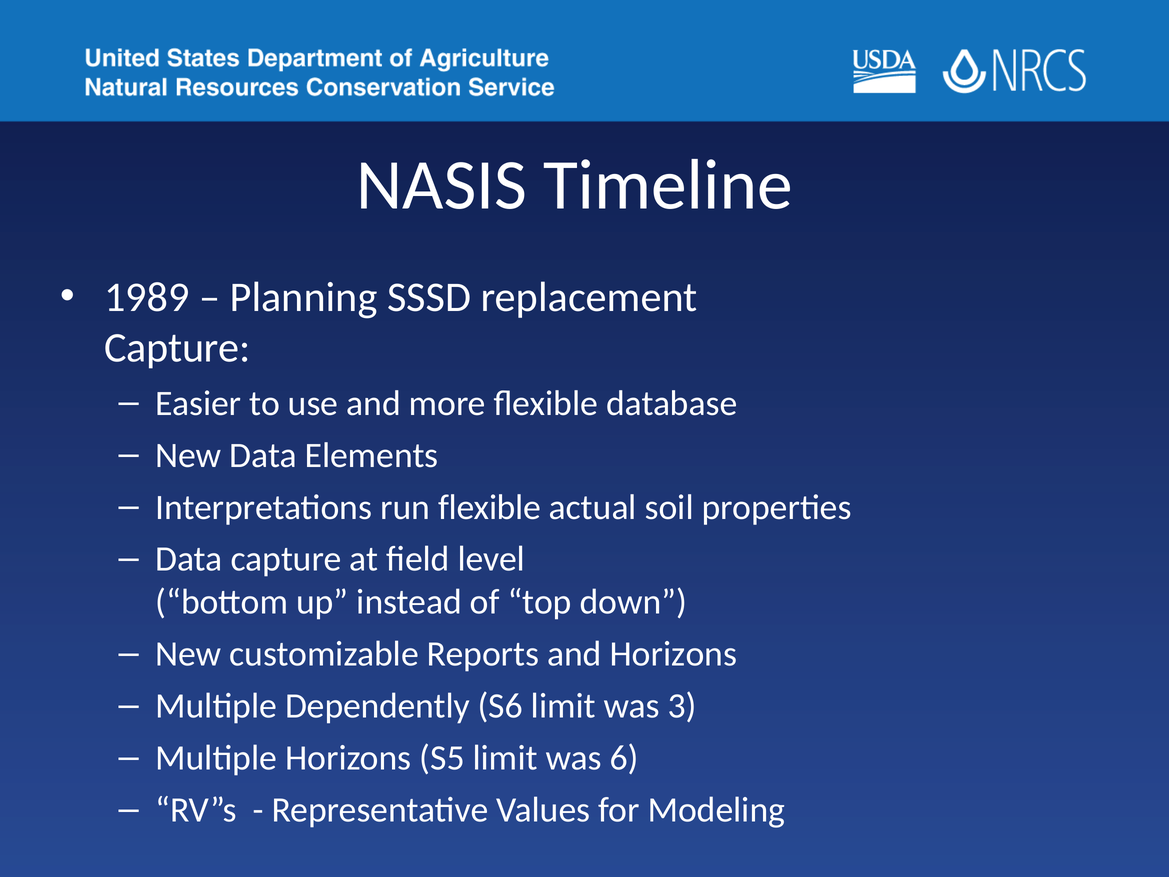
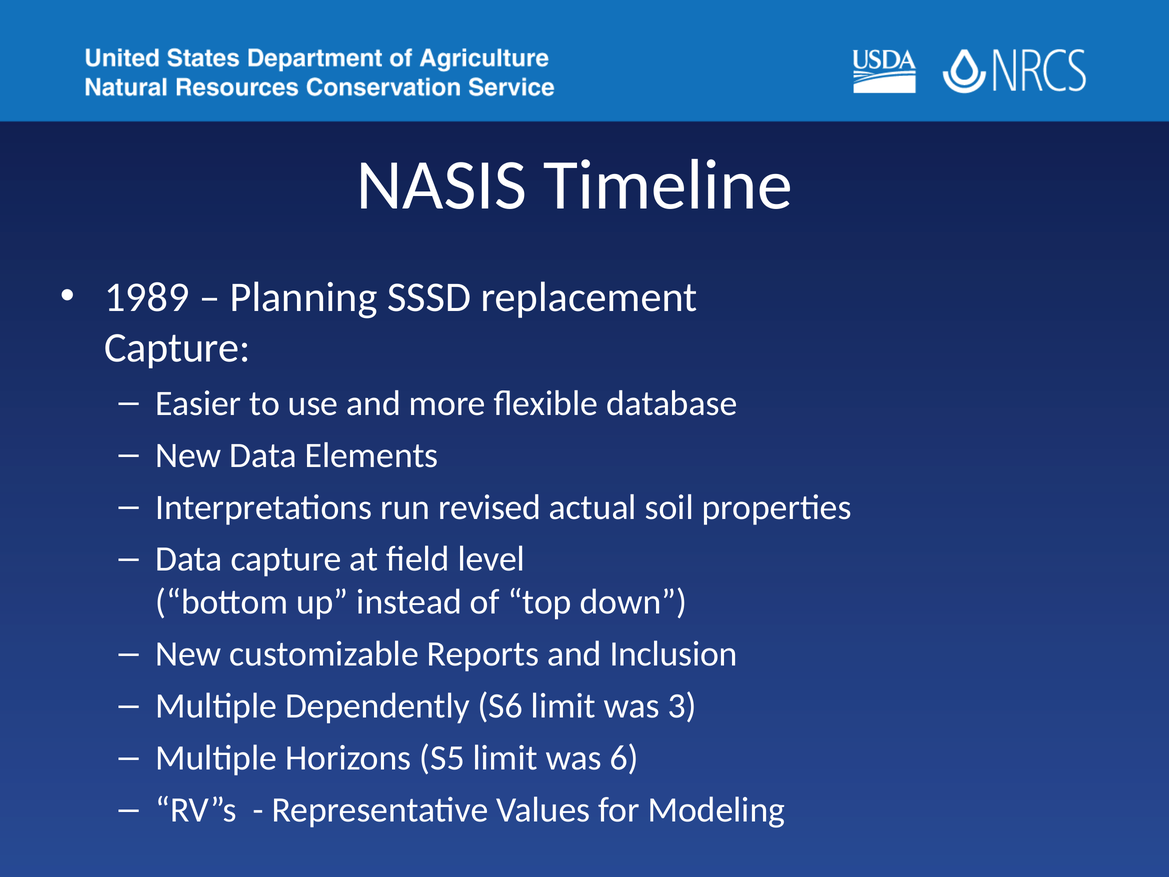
run flexible: flexible -> revised
and Horizons: Horizons -> Inclusion
